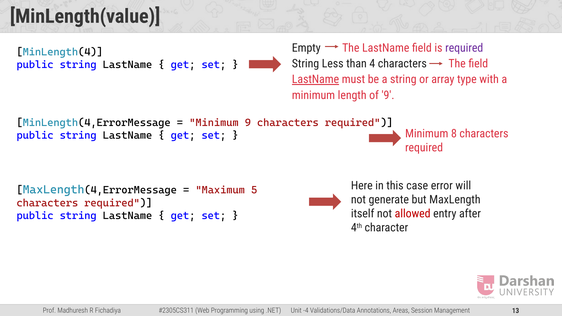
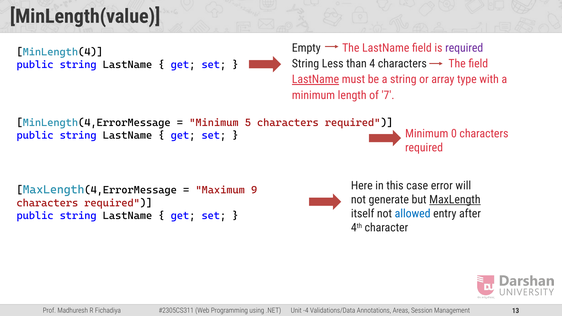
of 9: 9 -> 7
Minimum 9: 9 -> 5
8: 8 -> 0
5: 5 -> 9
MaxLength underline: none -> present
allowed colour: red -> blue
